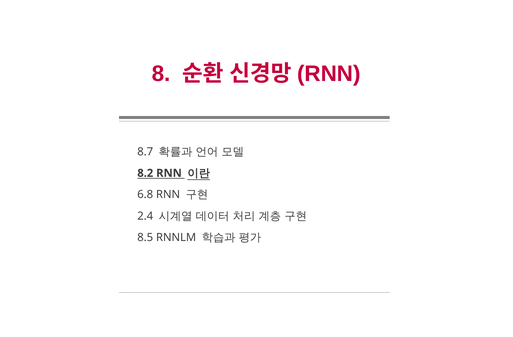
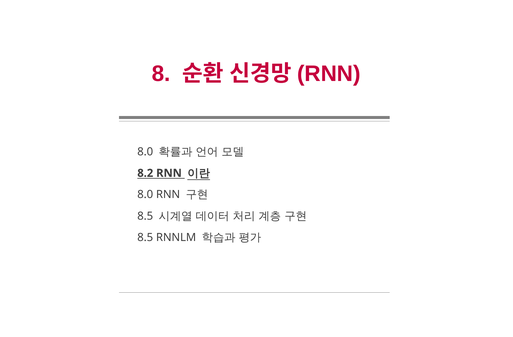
8.7 at (145, 152): 8.7 -> 8.0
6.8 at (145, 195): 6.8 -> 8.0
2.4 at (145, 216): 2.4 -> 8.5
